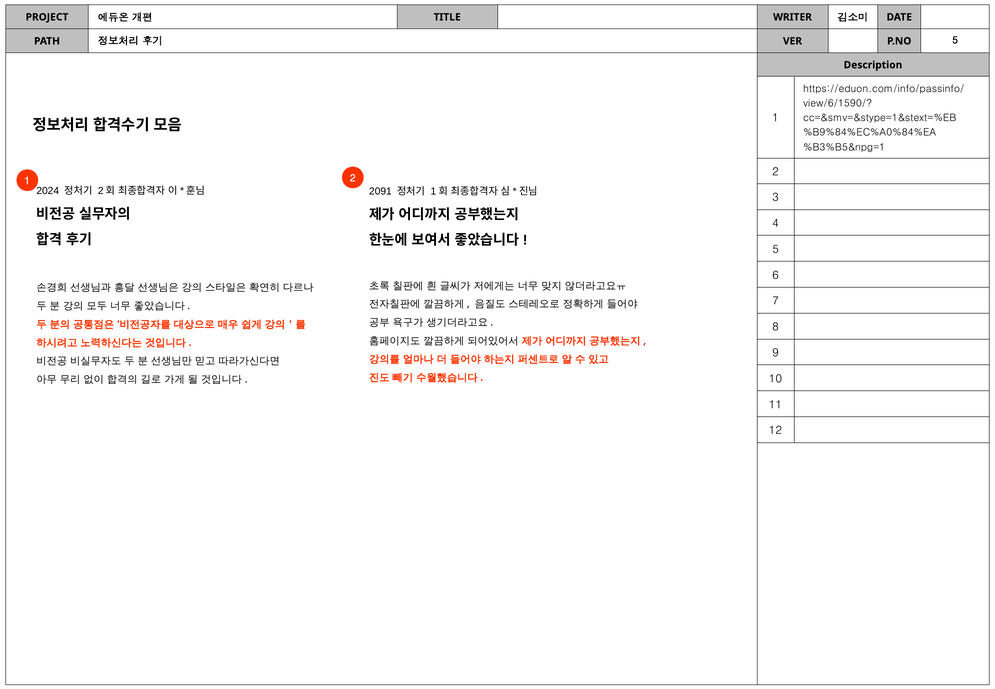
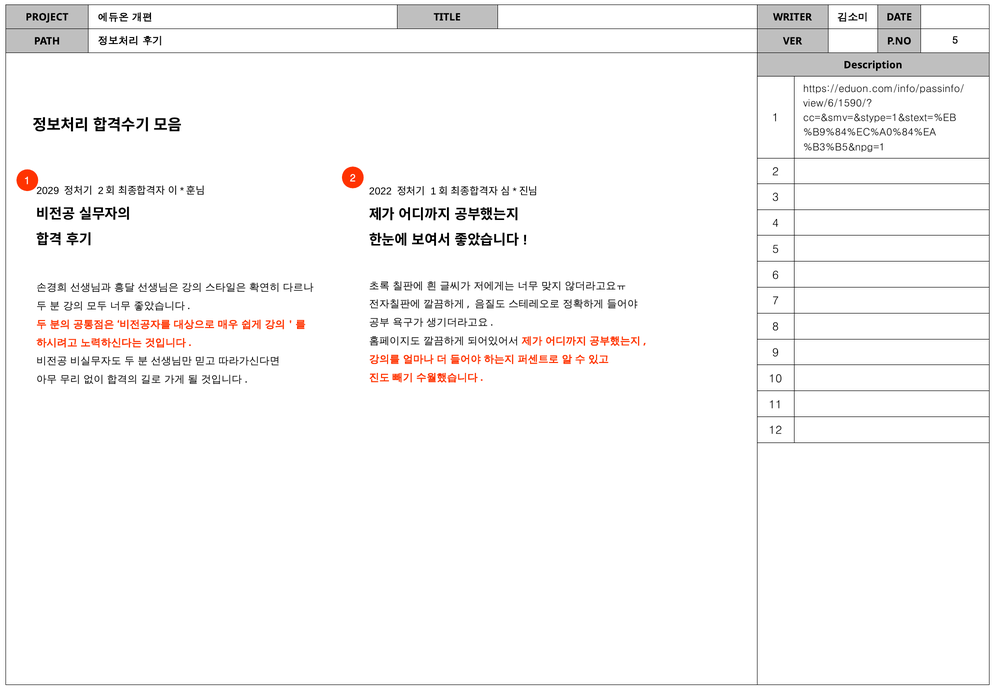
2024: 2024 -> 2029
2091: 2091 -> 2022
